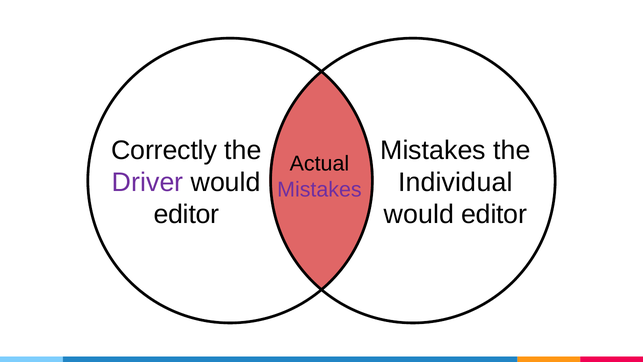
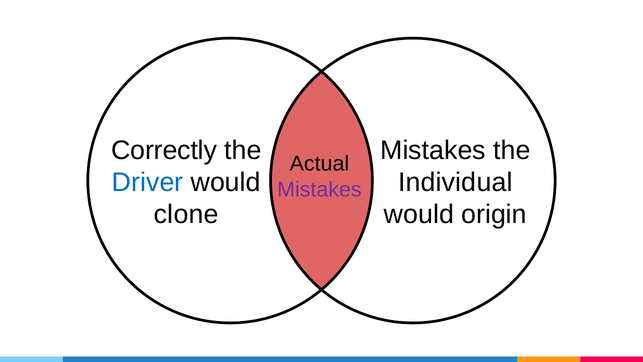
Driver colour: purple -> blue
editor at (187, 214): editor -> clone
editor at (494, 214): editor -> origin
